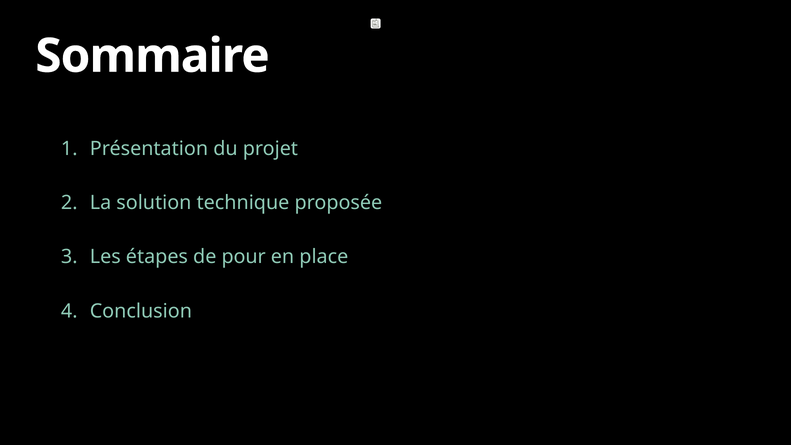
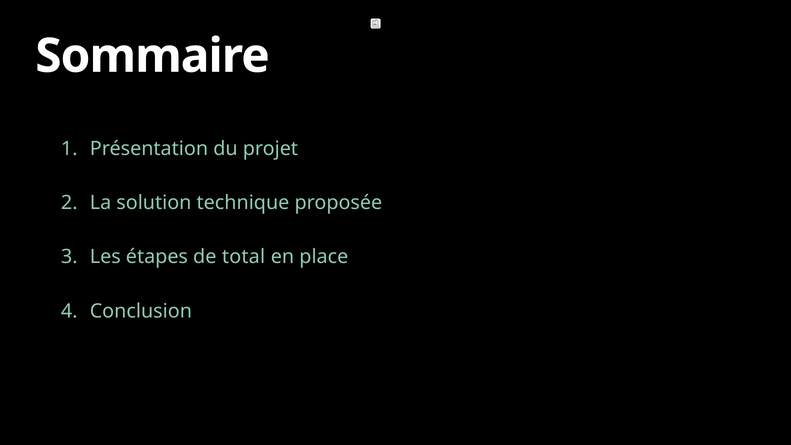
pour: pour -> total
